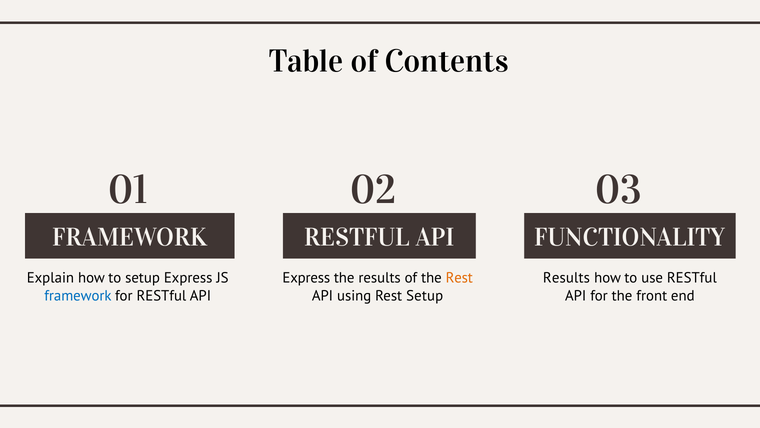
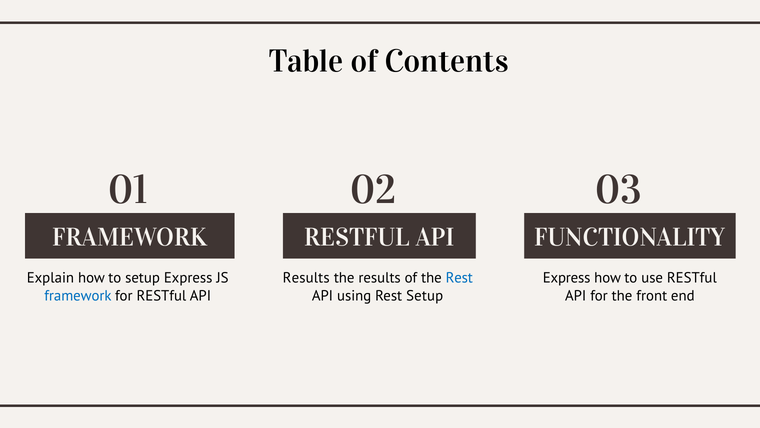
Express at (306, 278): Express -> Results
Rest at (459, 278) colour: orange -> blue
Results at (566, 278): Results -> Express
